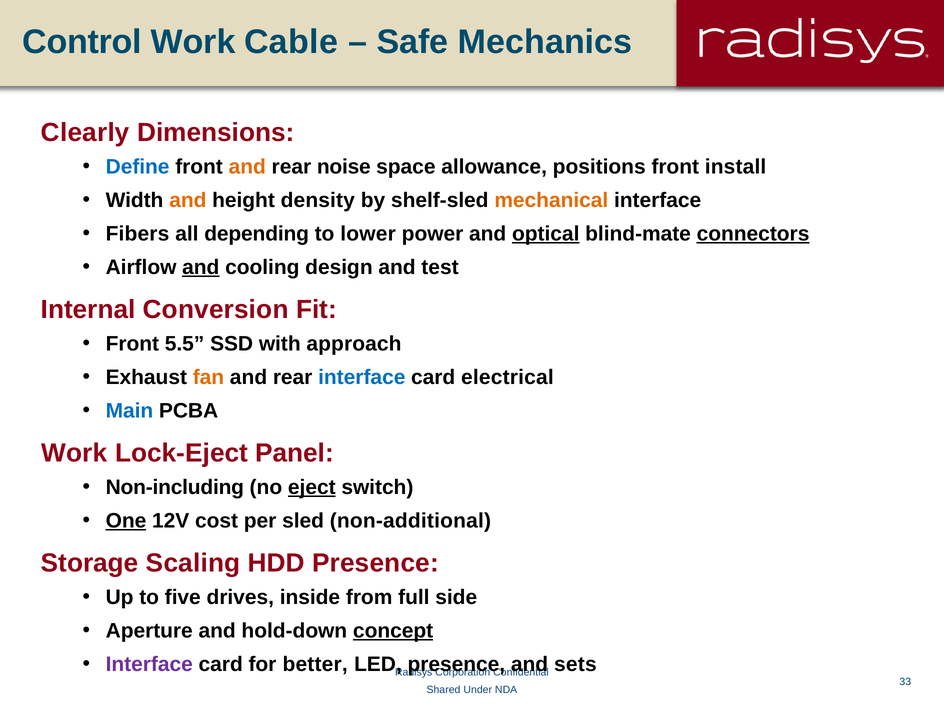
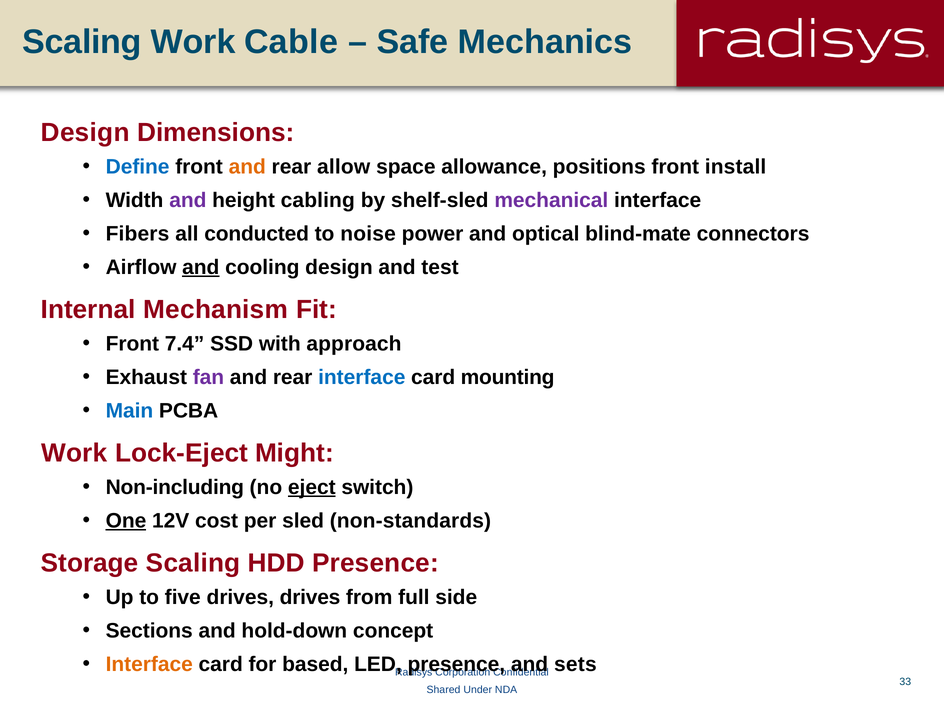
Control at (82, 42): Control -> Scaling
Clearly at (85, 132): Clearly -> Design
noise: noise -> allow
and at (188, 200) colour: orange -> purple
density: density -> cabling
mechanical colour: orange -> purple
depending: depending -> conducted
lower: lower -> noise
optical underline: present -> none
connectors underline: present -> none
Conversion: Conversion -> Mechanism
5.5: 5.5 -> 7.4
fan colour: orange -> purple
electrical: electrical -> mounting
Panel: Panel -> Might
non-additional: non-additional -> non-standards
drives inside: inside -> drives
Aperture: Aperture -> Sections
concept underline: present -> none
Interface at (149, 664) colour: purple -> orange
better: better -> based
